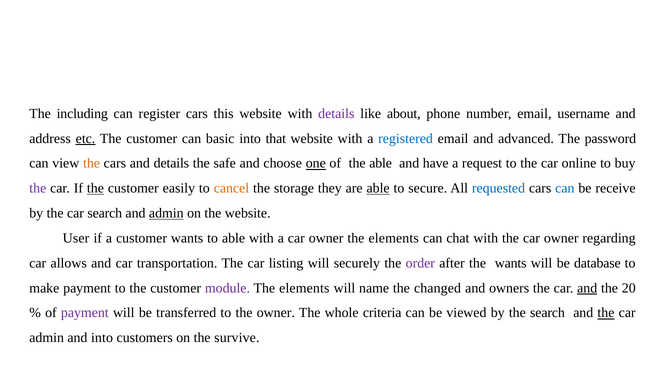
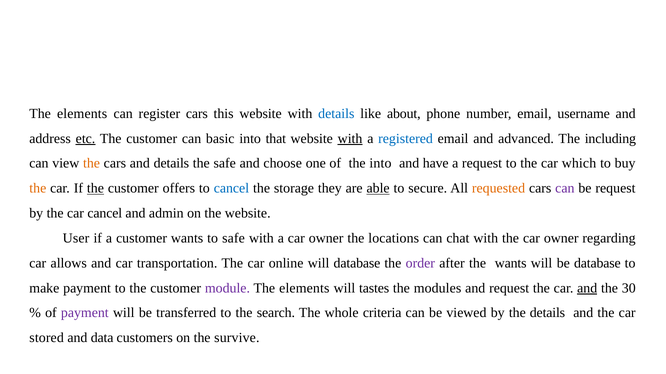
including at (82, 114): including -> elements
details at (336, 114) colour: purple -> blue
with at (350, 139) underline: none -> present
password: password -> including
one underline: present -> none
the able: able -> into
online: online -> which
the at (38, 189) colour: purple -> orange
easily: easily -> offers
cancel at (231, 189) colour: orange -> blue
requested colour: blue -> orange
can at (565, 189) colour: blue -> purple
be receive: receive -> request
car search: search -> cancel
admin at (166, 214) underline: present -> none
to able: able -> safe
owner the elements: elements -> locations
listing: listing -> online
will securely: securely -> database
name: name -> tastes
changed: changed -> modules
and owners: owners -> request
20: 20 -> 30
the owner: owner -> search
the search: search -> details
the at (606, 313) underline: present -> none
admin at (47, 338): admin -> stored
and into: into -> data
